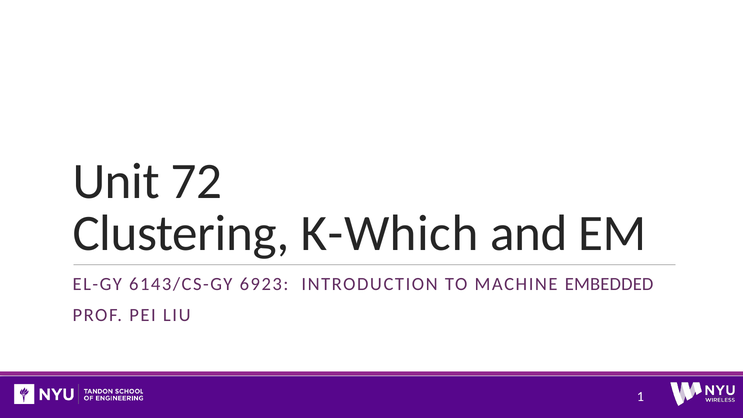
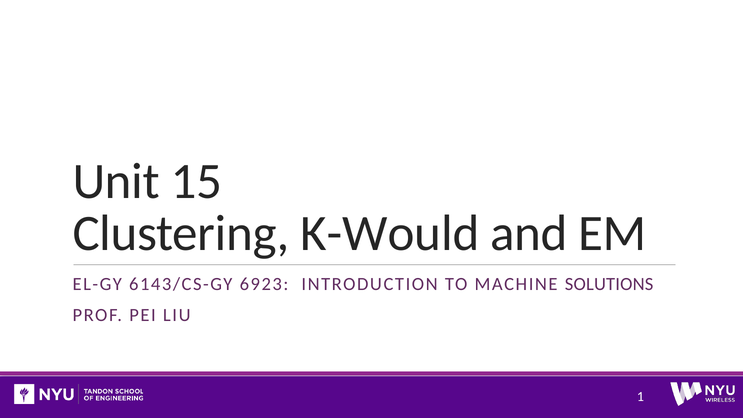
72: 72 -> 15
K-Which: K-Which -> K-Would
EMBEDDED: EMBEDDED -> SOLUTIONS
